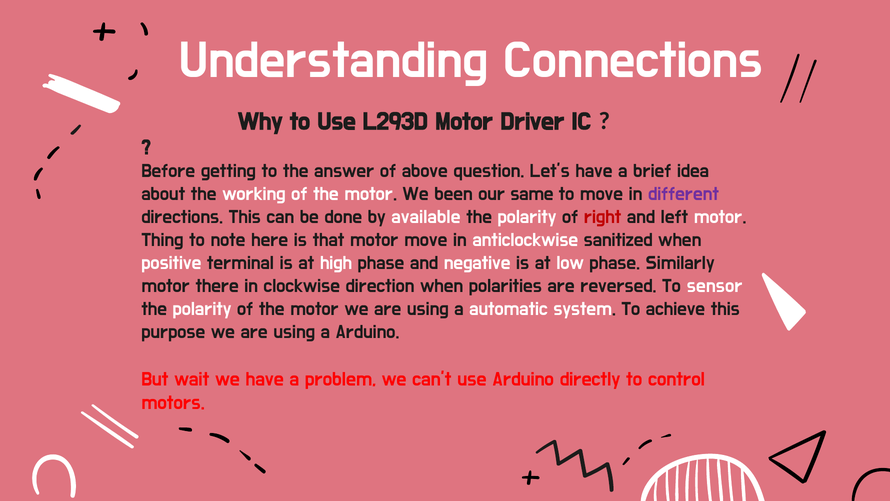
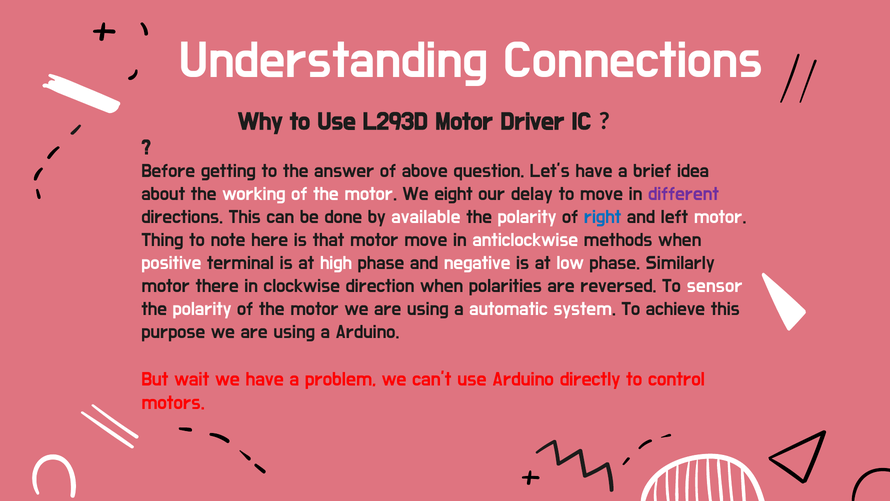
been: been -> eight
same: same -> delay
right colour: red -> blue
sanitized: sanitized -> methods
